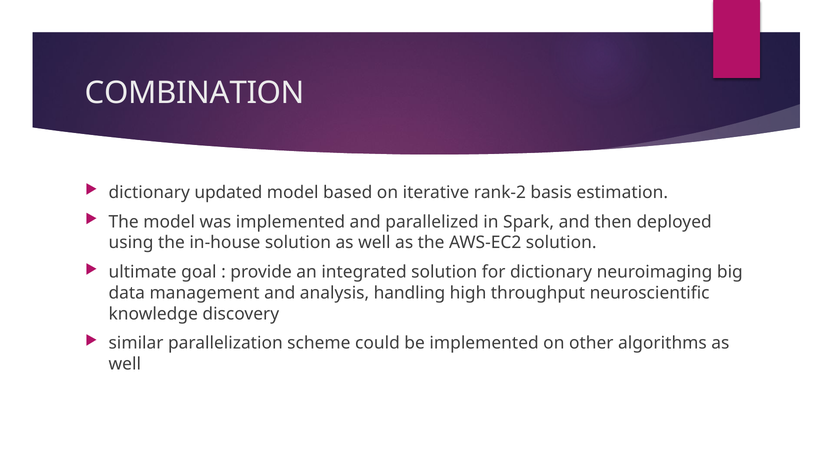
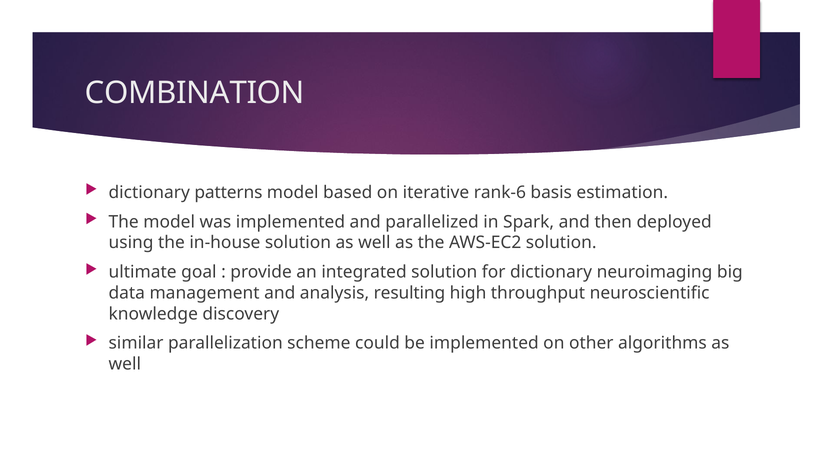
updated: updated -> patterns
rank-2: rank-2 -> rank-6
handling: handling -> resulting
